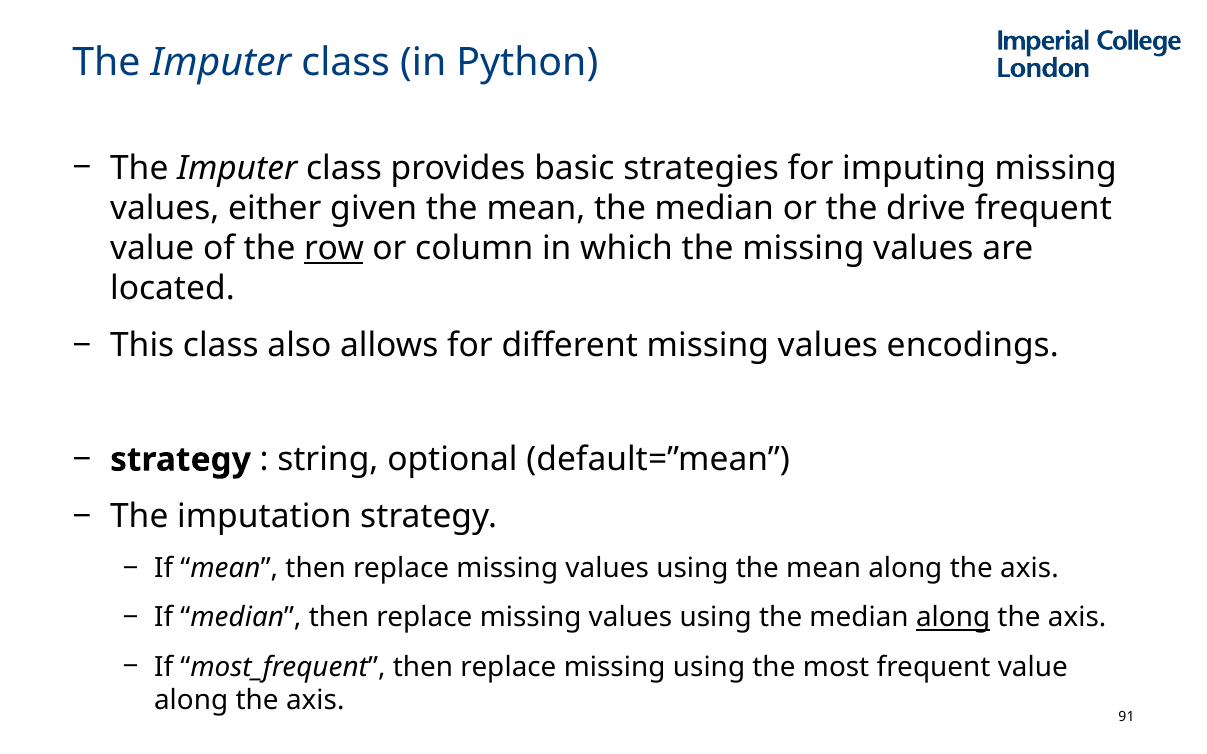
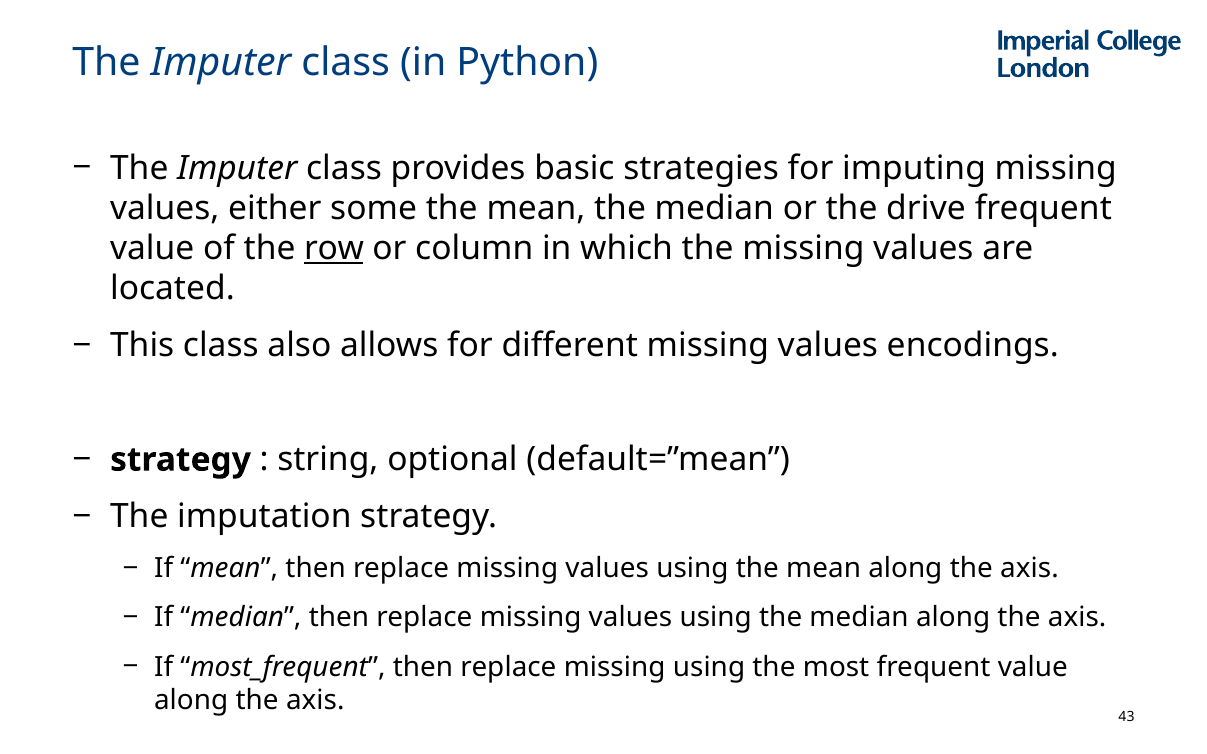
given: given -> some
along at (953, 618) underline: present -> none
91: 91 -> 43
